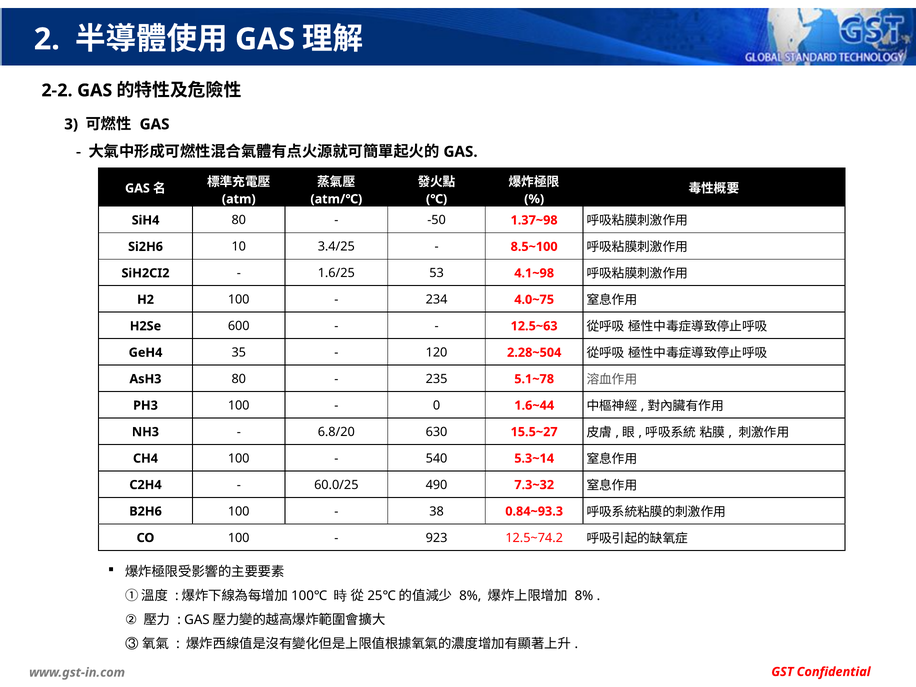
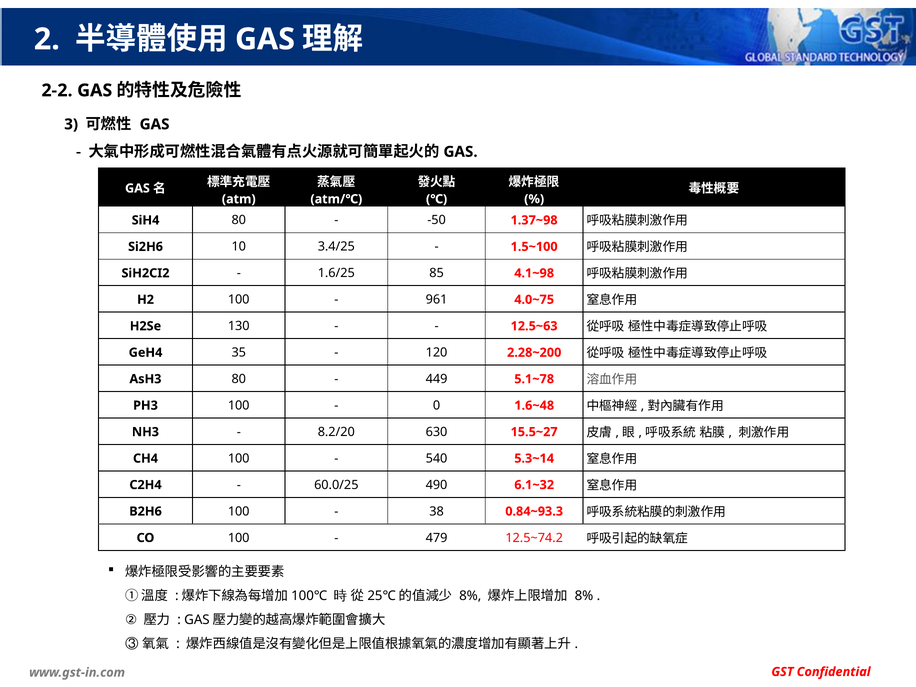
8.5~100: 8.5~100 -> 1.5~100
53: 53 -> 85
234: 234 -> 961
600: 600 -> 130
2.28~504: 2.28~504 -> 2.28~200
235: 235 -> 449
1.6~44: 1.6~44 -> 1.6~48
6.8/20: 6.8/20 -> 8.2/20
7.3~32: 7.3~32 -> 6.1~32
923: 923 -> 479
